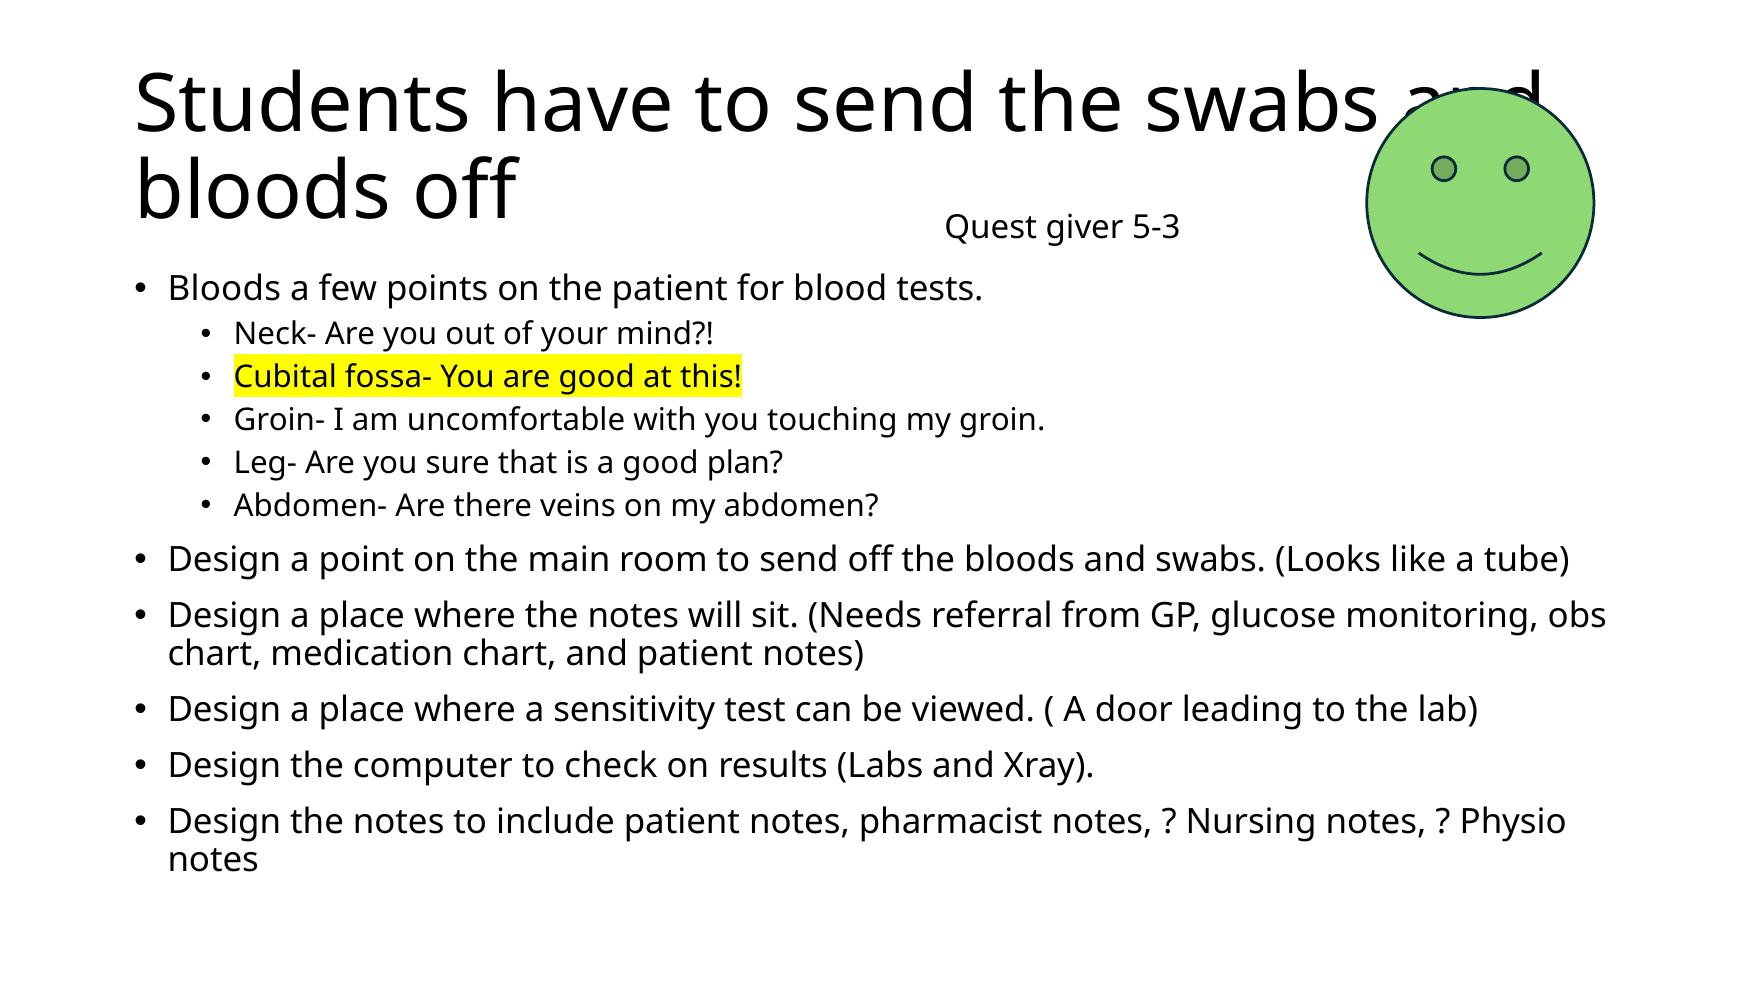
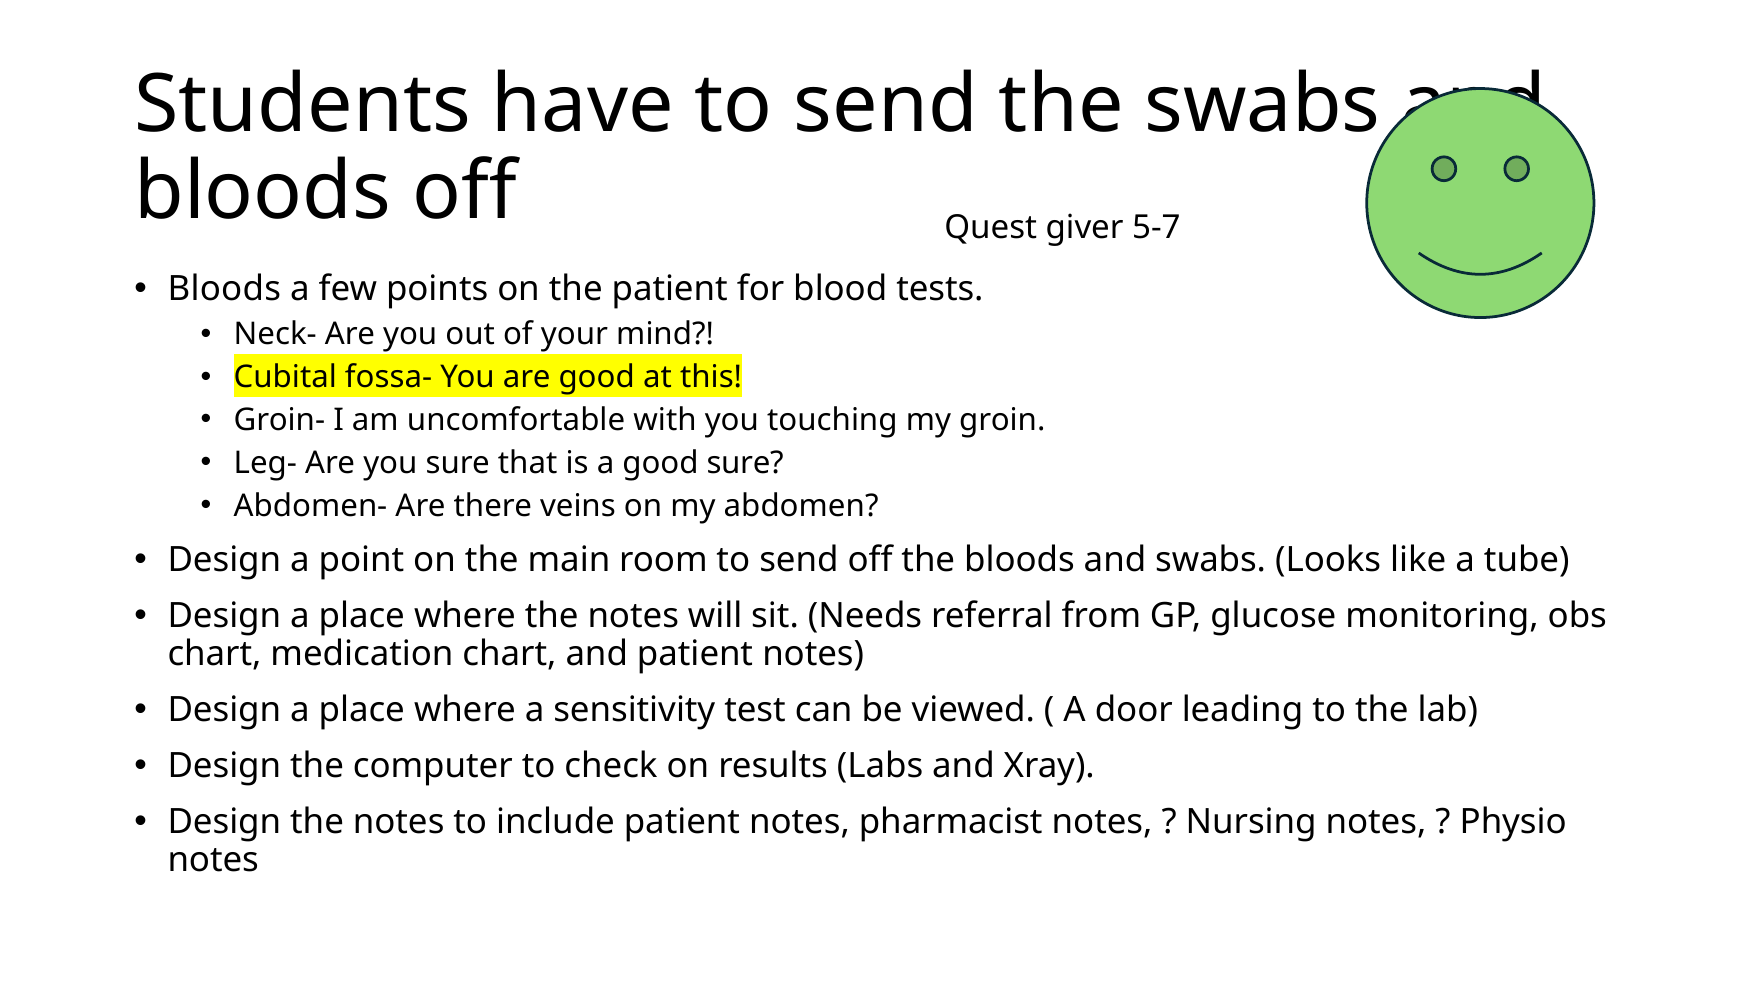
5-3: 5-3 -> 5-7
good plan: plan -> sure
